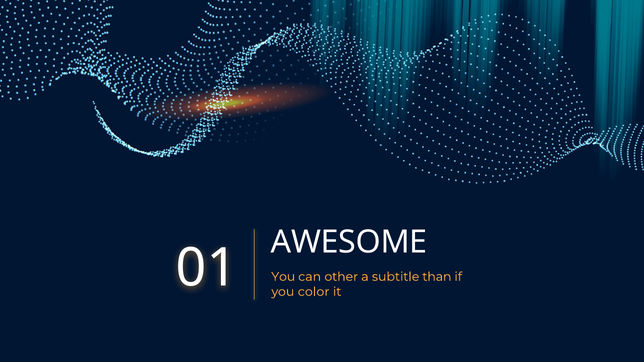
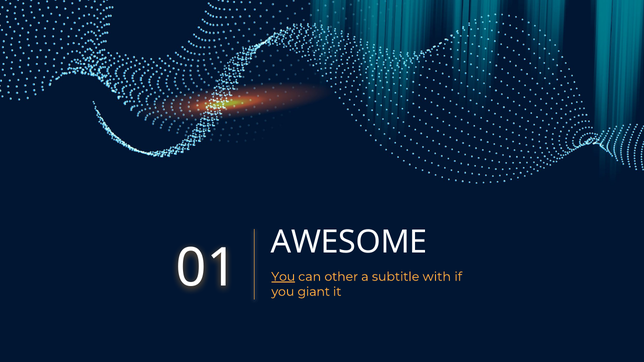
You at (283, 277) underline: none -> present
than: than -> with
color: color -> giant
